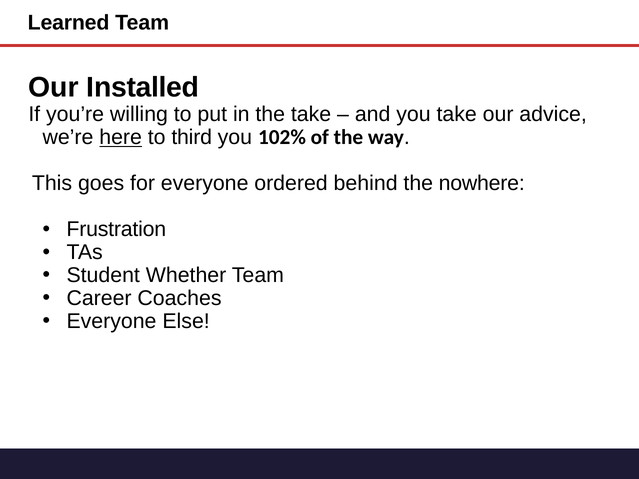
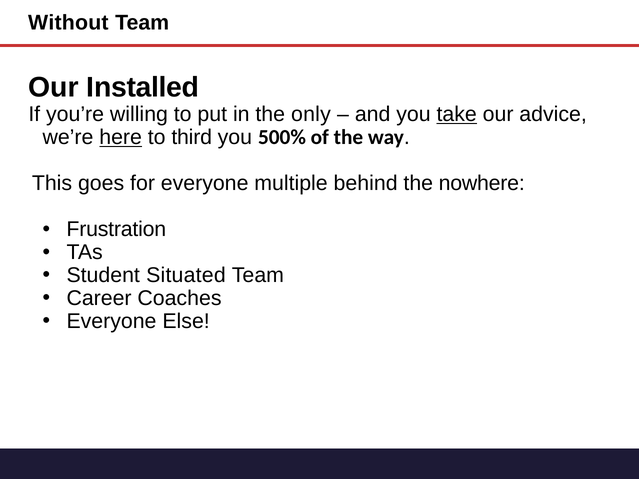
Learned: Learned -> Without
the take: take -> only
take at (457, 115) underline: none -> present
102%: 102% -> 500%
ordered: ordered -> multiple
Whether: Whether -> Situated
